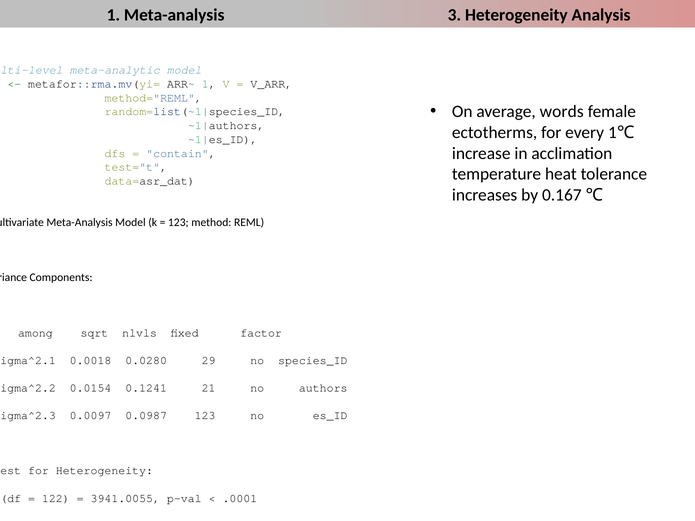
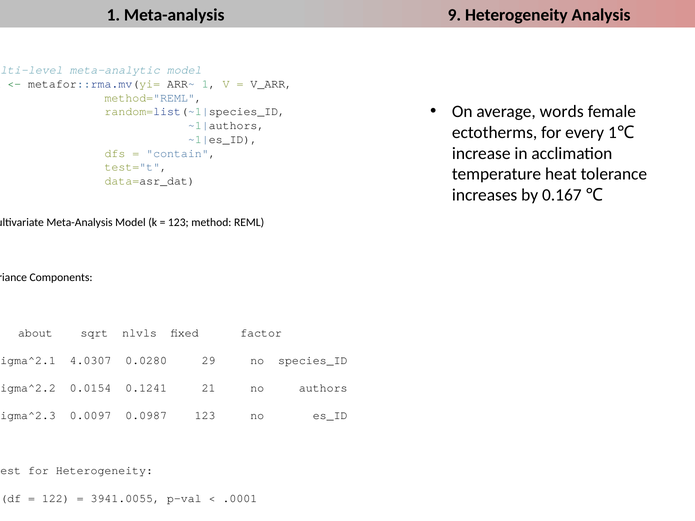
3: 3 -> 9
among at (35, 333): among -> about
0.0018: 0.0018 -> 4.0307
